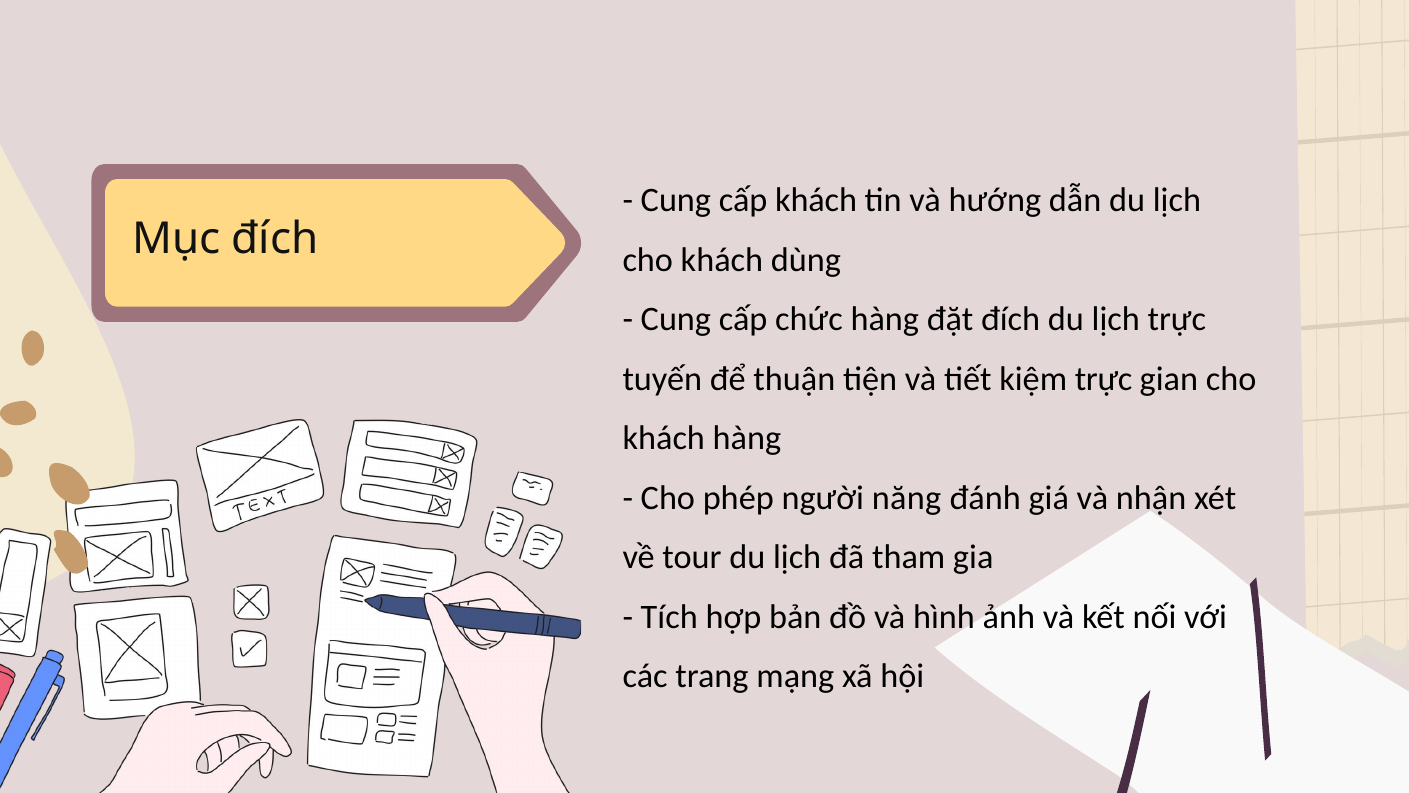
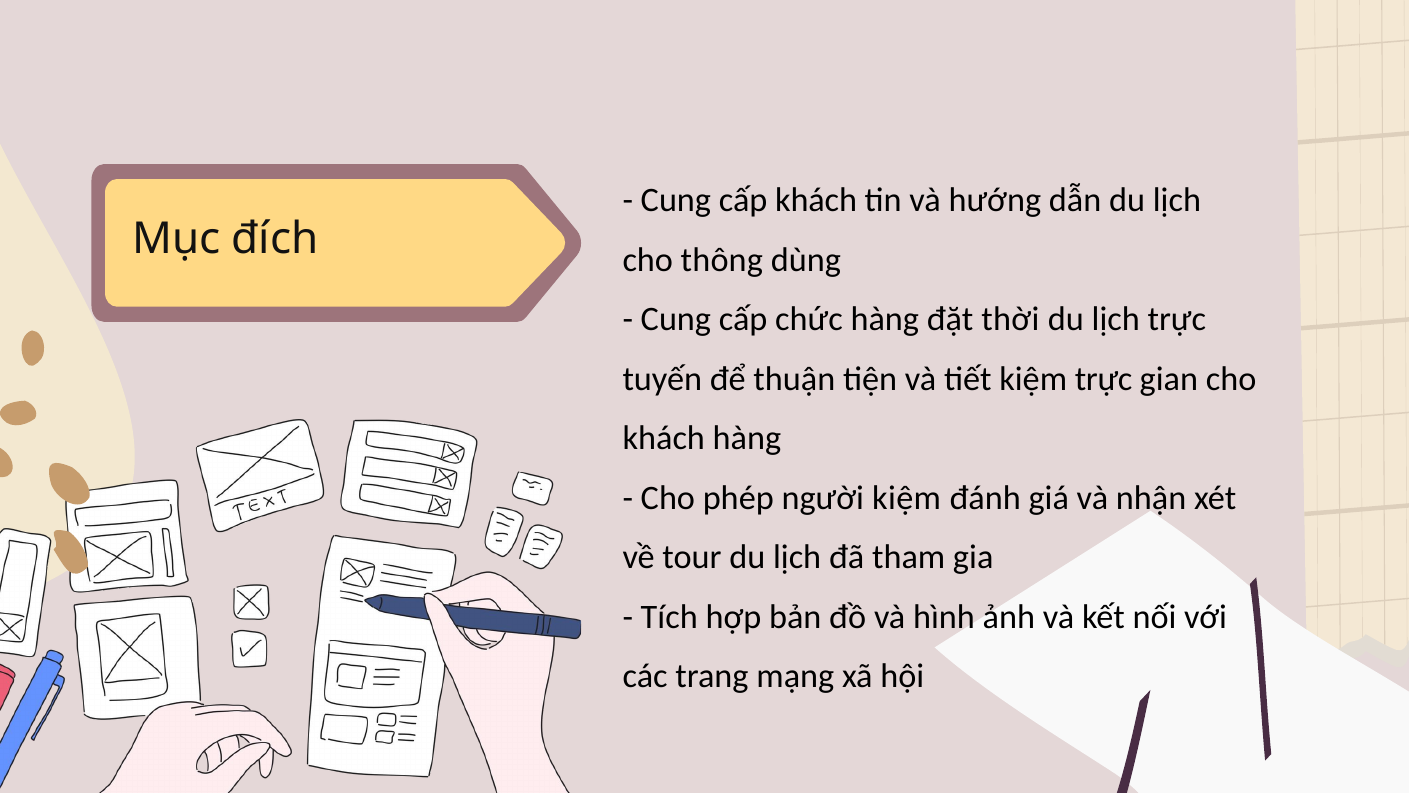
khách at (722, 260): khách -> thông
đặt đích: đích -> thời
người năng: năng -> kiệm
